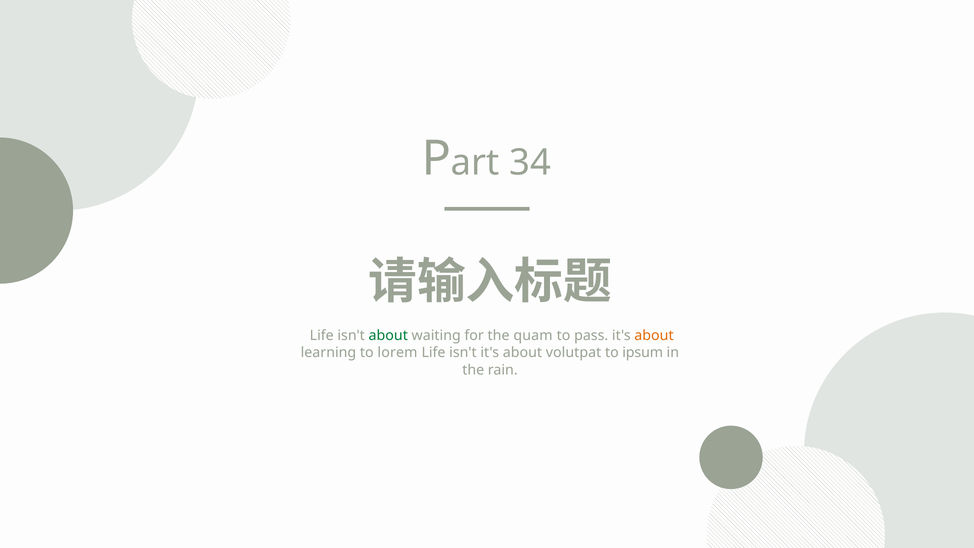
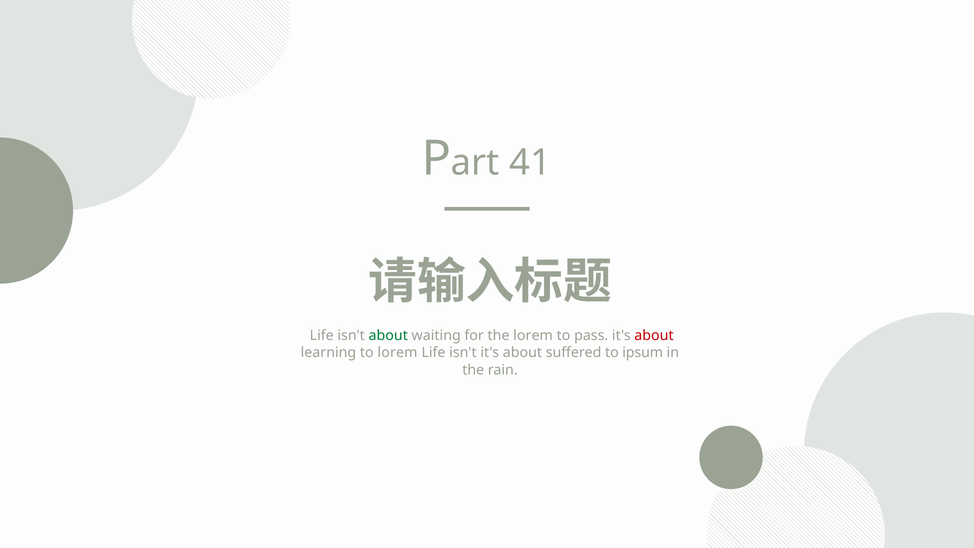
34: 34 -> 41
the quam: quam -> lorem
about at (654, 336) colour: orange -> red
volutpat: volutpat -> suffered
